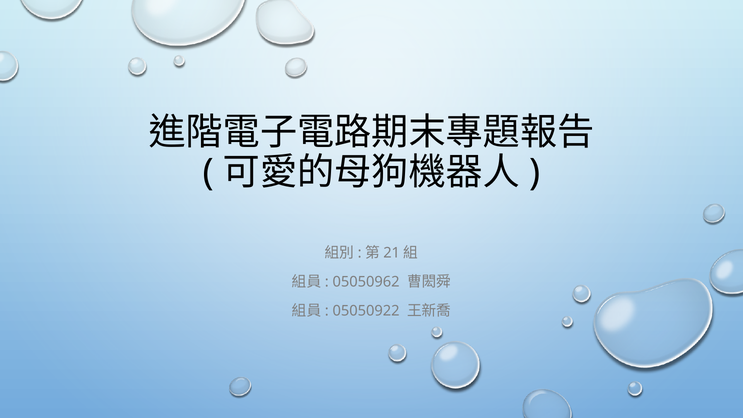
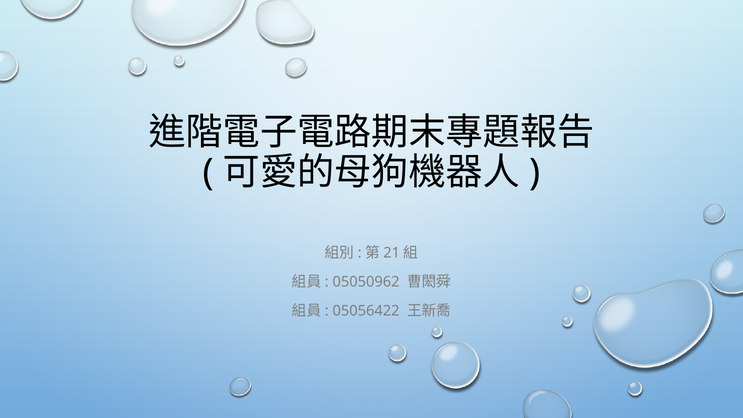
05050922: 05050922 -> 05056422
